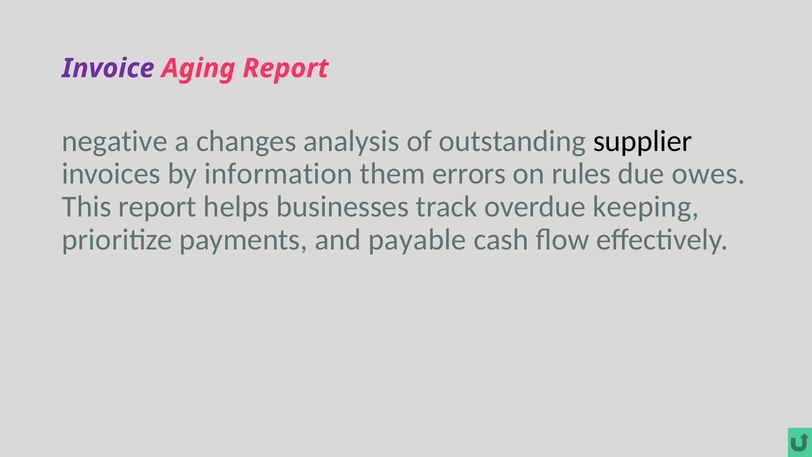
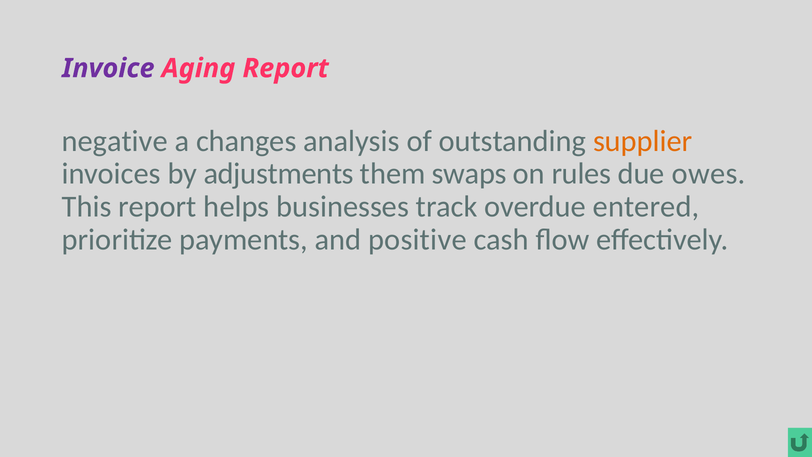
supplier colour: black -> orange
information: information -> adjustments
errors: errors -> swaps
keeping: keeping -> entered
payable: payable -> positive
